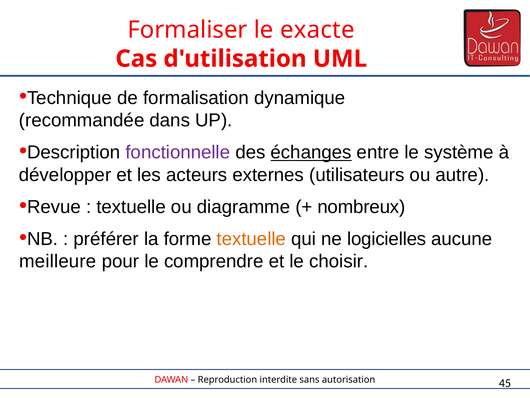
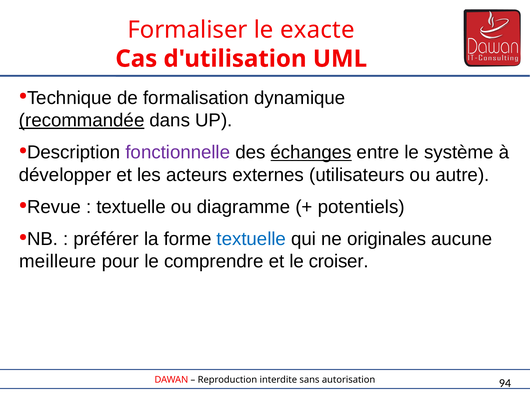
recommandée underline: none -> present
nombreux: nombreux -> potentiels
textuelle at (251, 239) colour: orange -> blue
logicielles: logicielles -> originales
choisir: choisir -> croiser
45: 45 -> 94
